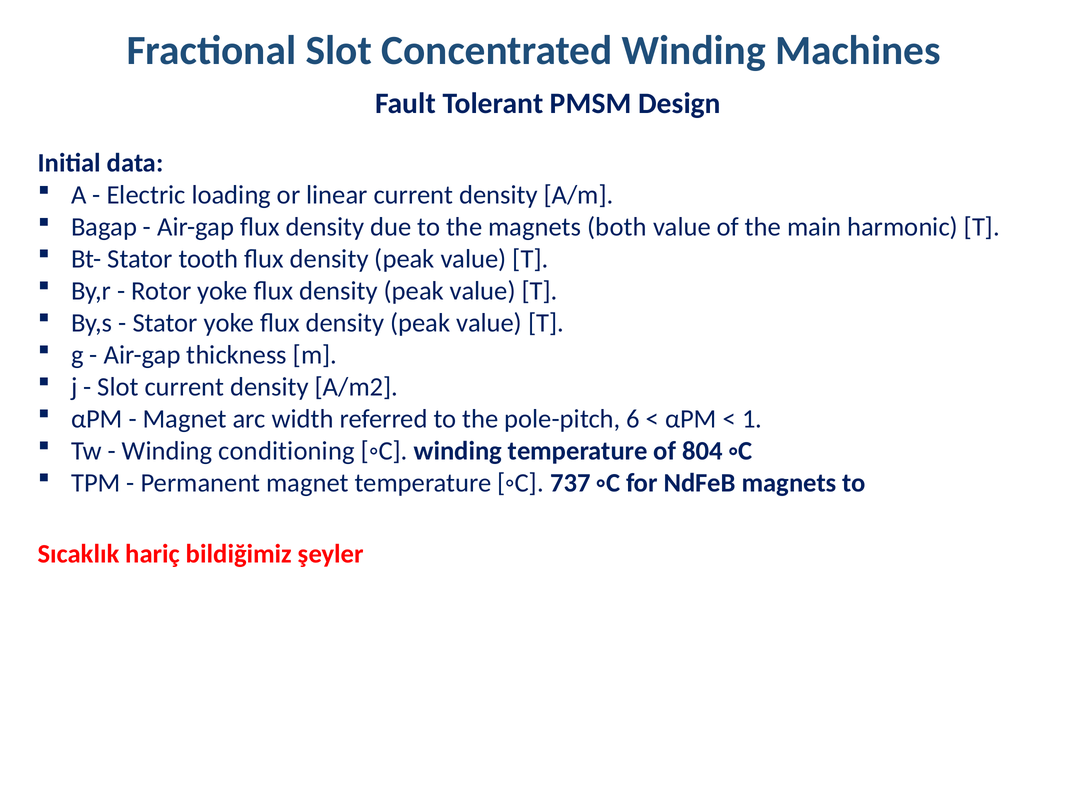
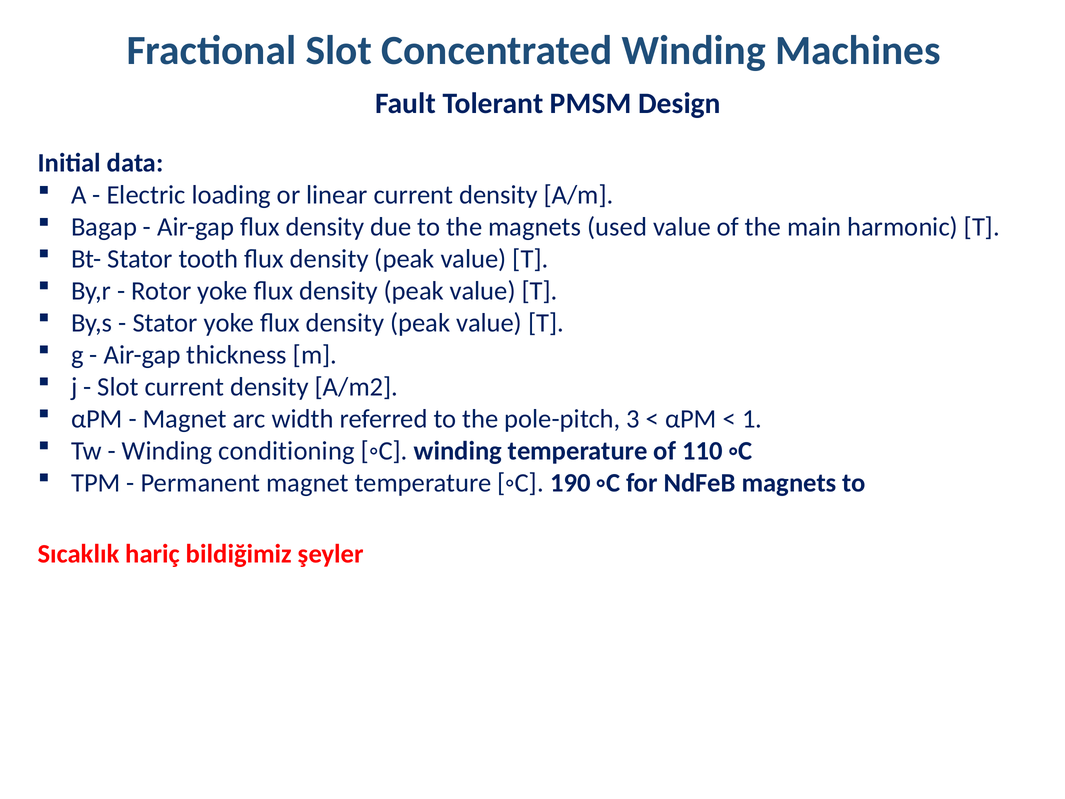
both: both -> used
6: 6 -> 3
804: 804 -> 110
737: 737 -> 190
